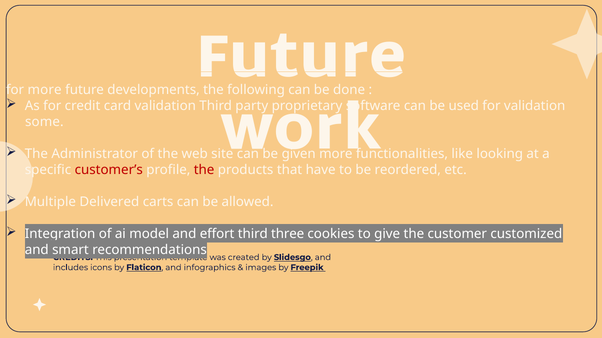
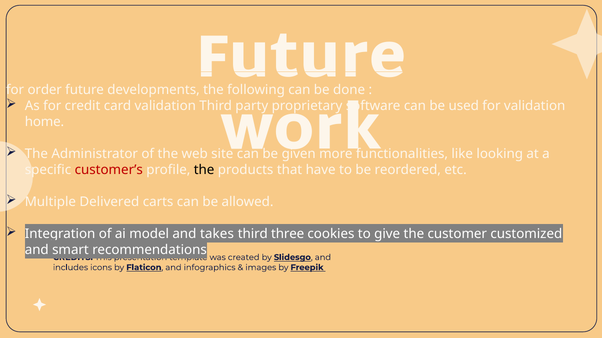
for more: more -> order
some: some -> home
the at (204, 170) colour: red -> black
effort: effort -> takes
